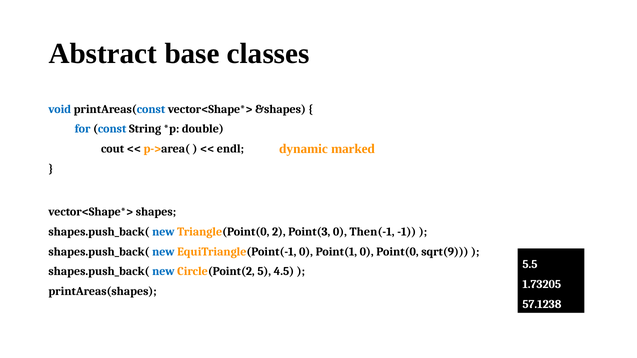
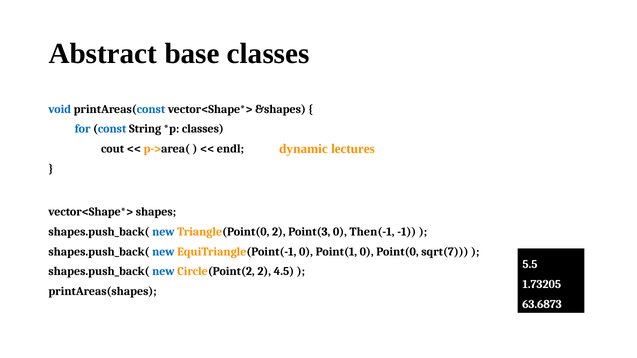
double at (203, 129): double -> classes
marked: marked -> lectures
sqrt(9: sqrt(9 -> sqrt(7
Circle(Point(2 5: 5 -> 2
57.1238: 57.1238 -> 63.6873
